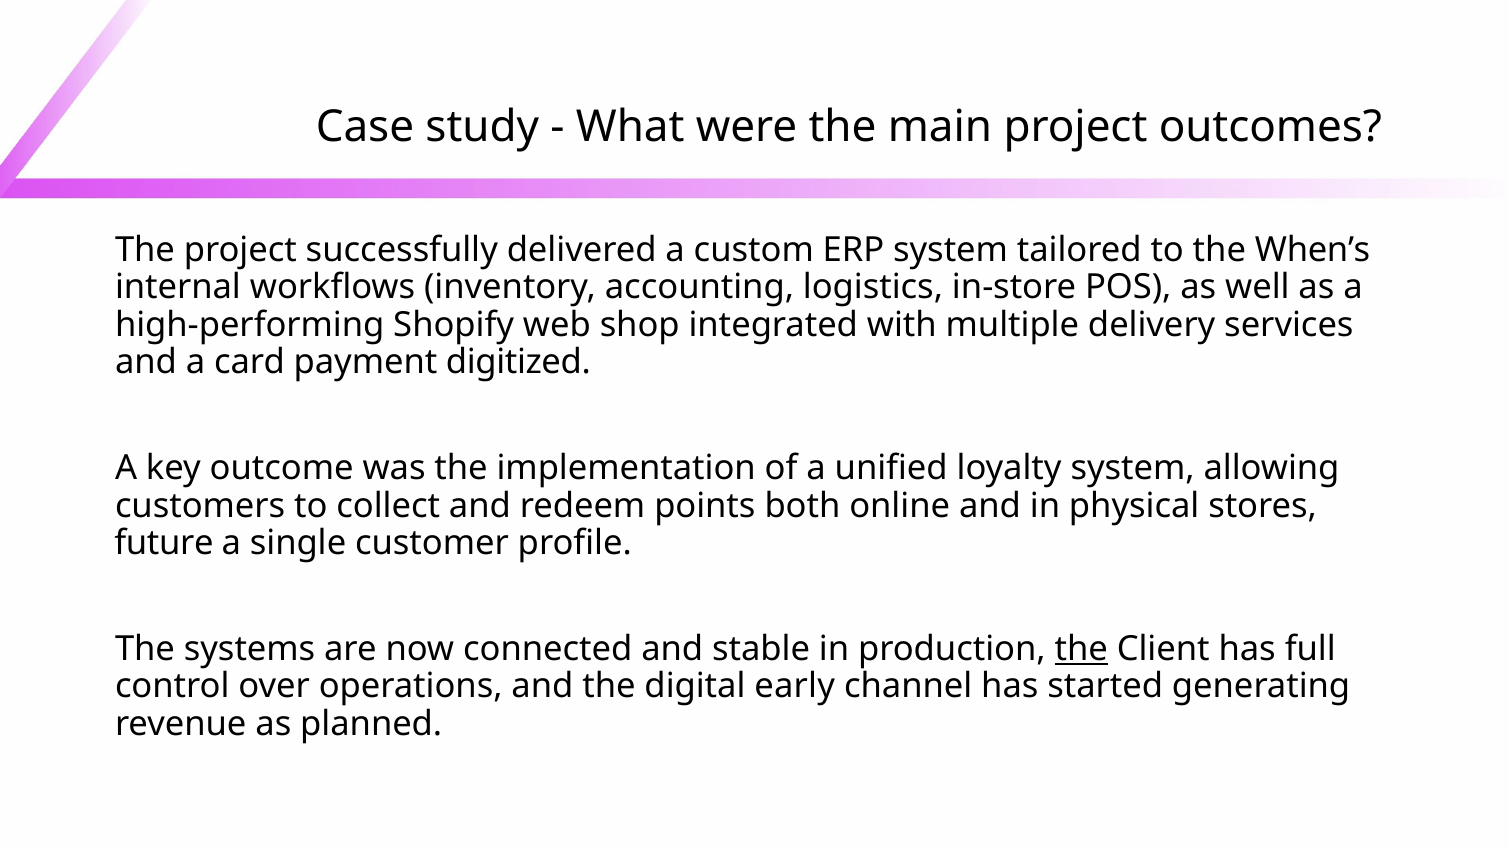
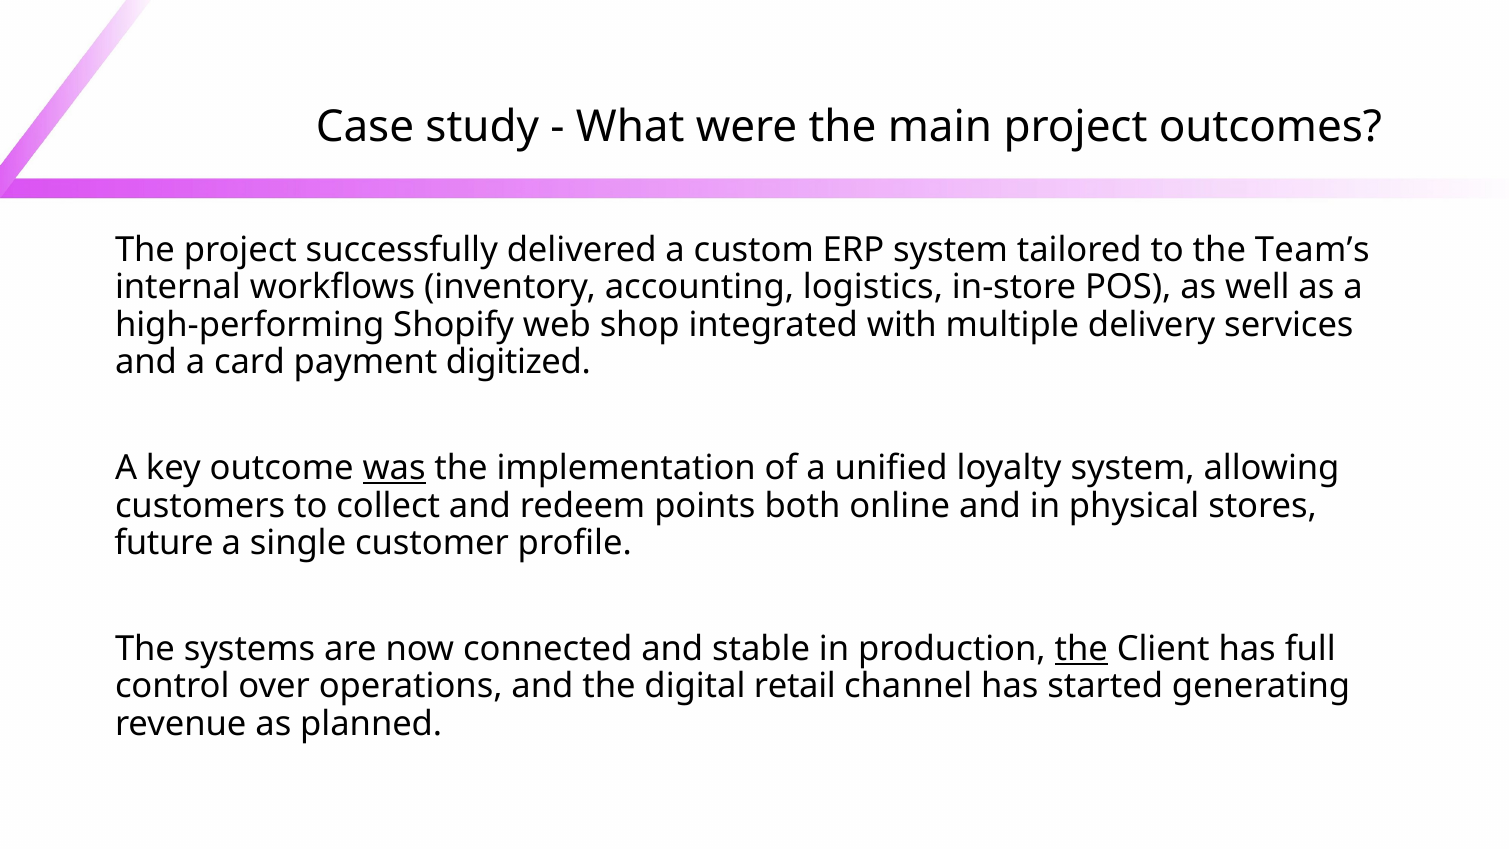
When’s: When’s -> Team’s
was underline: none -> present
early: early -> retail
